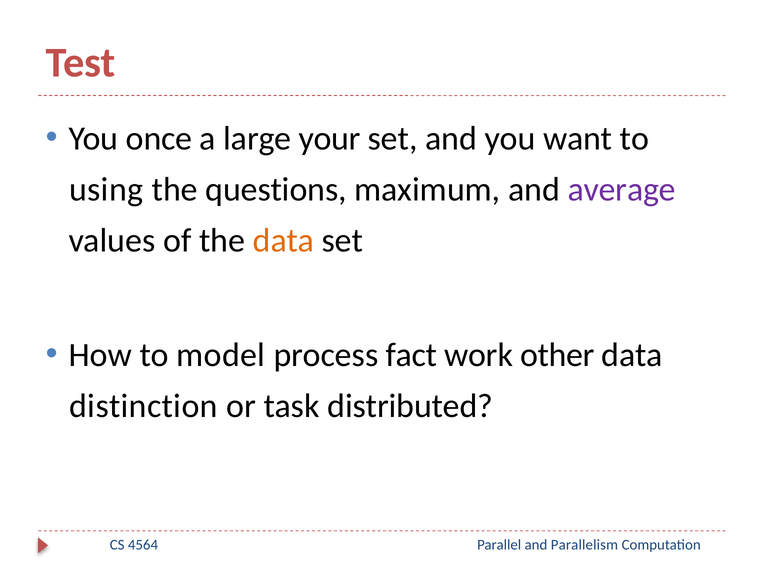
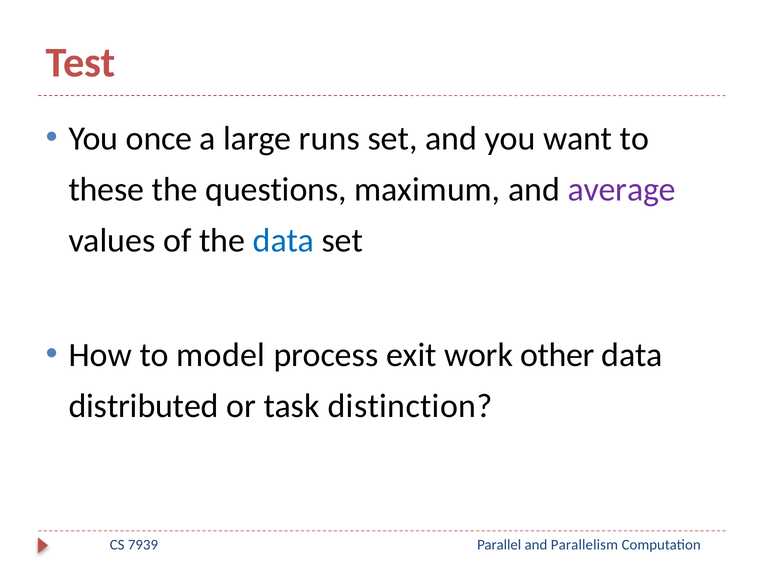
your: your -> runs
using: using -> these
data at (284, 240) colour: orange -> blue
fact: fact -> exit
distinction: distinction -> distributed
distributed: distributed -> distinction
4564: 4564 -> 7939
